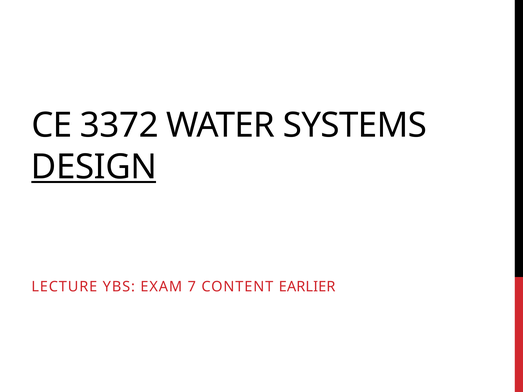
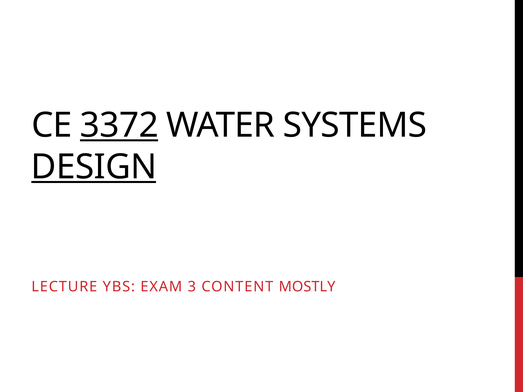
3372 underline: none -> present
7: 7 -> 3
EARLIER: EARLIER -> MOSTLY
